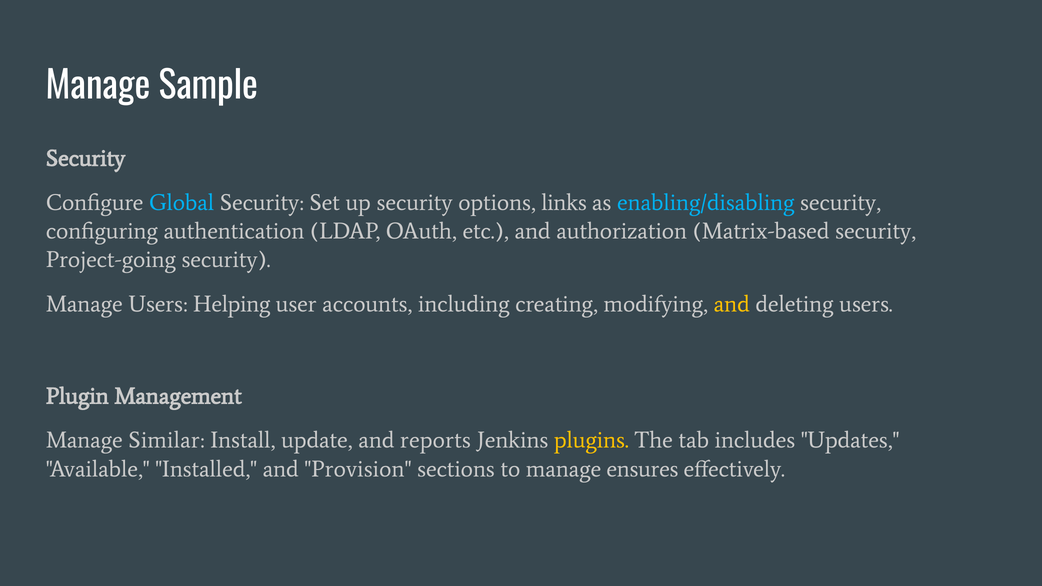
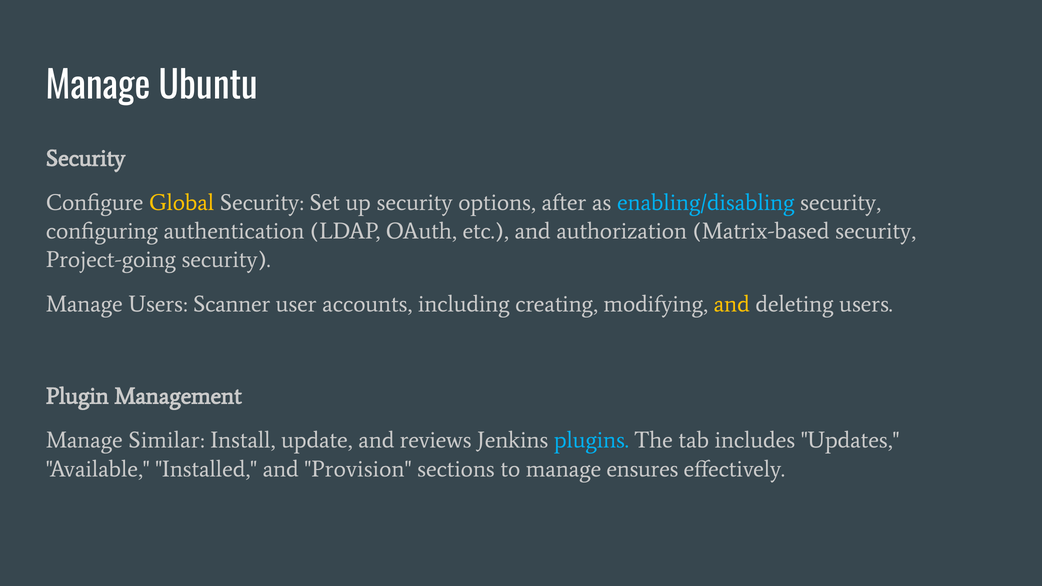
Sample: Sample -> Ubuntu
Global colour: light blue -> yellow
links: links -> after
Helping: Helping -> Scanner
reports: reports -> reviews
plugins colour: yellow -> light blue
